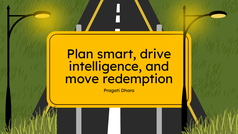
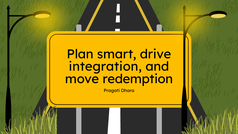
intelligence: intelligence -> integration
